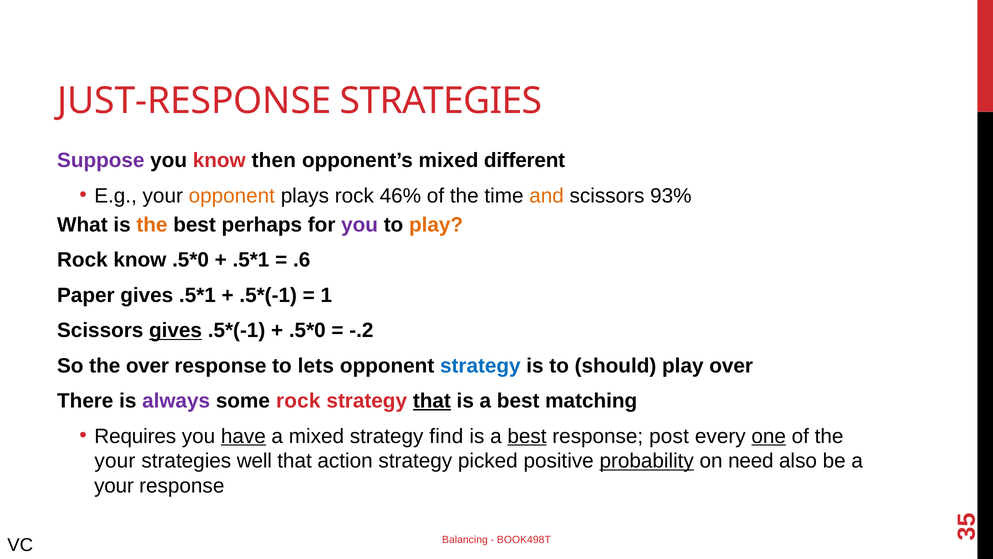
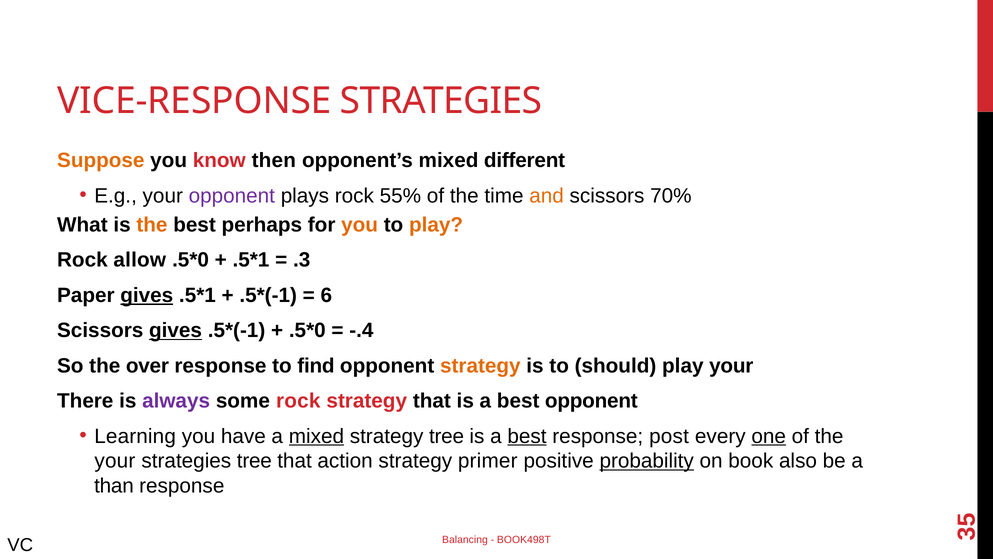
JUST-RESPONSE: JUST-RESPONSE -> VICE-RESPONSE
Suppose colour: purple -> orange
opponent at (232, 196) colour: orange -> purple
46%: 46% -> 55%
93%: 93% -> 70%
you at (360, 225) colour: purple -> orange
Rock know: know -> allow
.6: .6 -> .3
gives at (147, 295) underline: none -> present
1: 1 -> 6
-.2: -.2 -> -.4
lets: lets -> find
strategy at (480, 365) colour: blue -> orange
play over: over -> your
that at (432, 401) underline: present -> none
best matching: matching -> opponent
Requires: Requires -> Learning
have underline: present -> none
mixed at (316, 436) underline: none -> present
strategy find: find -> tree
strategies well: well -> tree
picked: picked -> primer
need: need -> book
your at (114, 486): your -> than
